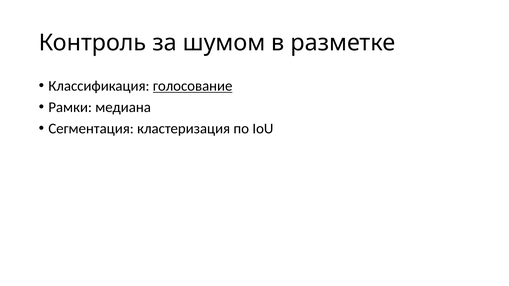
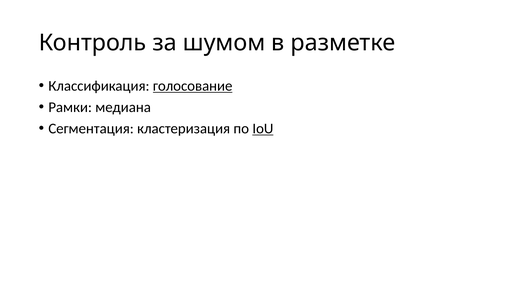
IoU underline: none -> present
